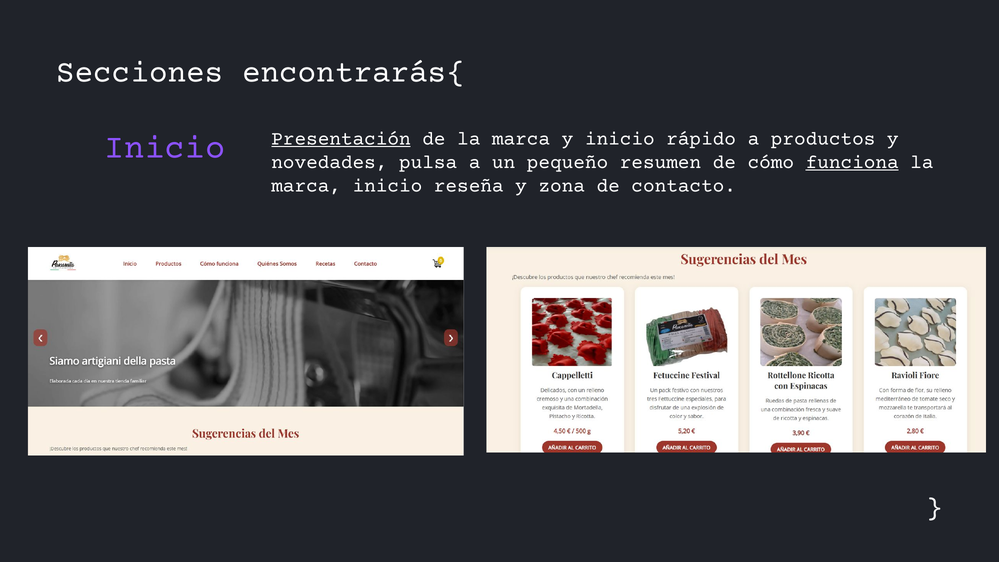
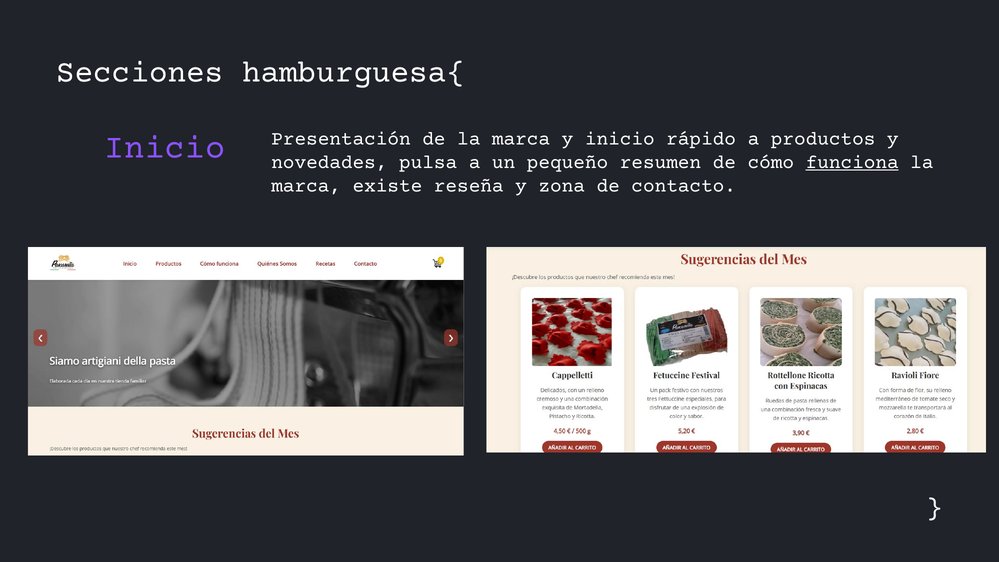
encontrarás{: encontrarás{ -> hamburguesa{
Presentación underline: present -> none
marca inicio: inicio -> existe
